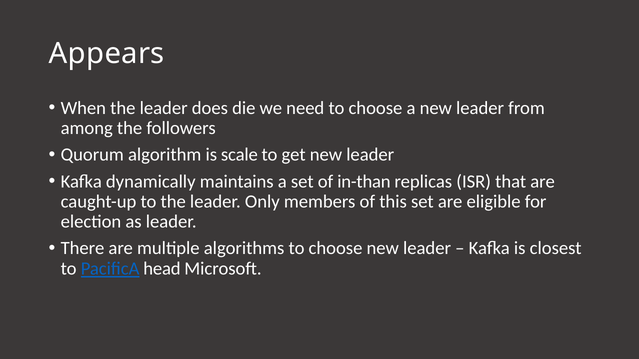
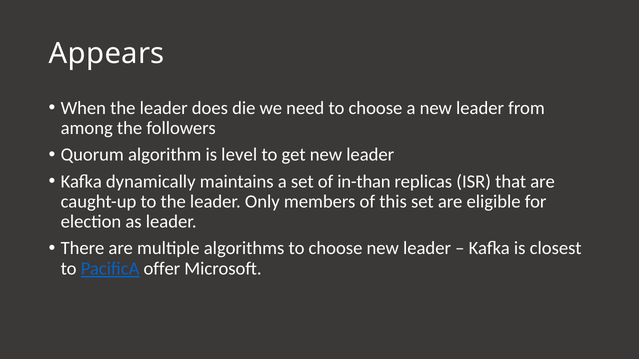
scale: scale -> level
head: head -> offer
